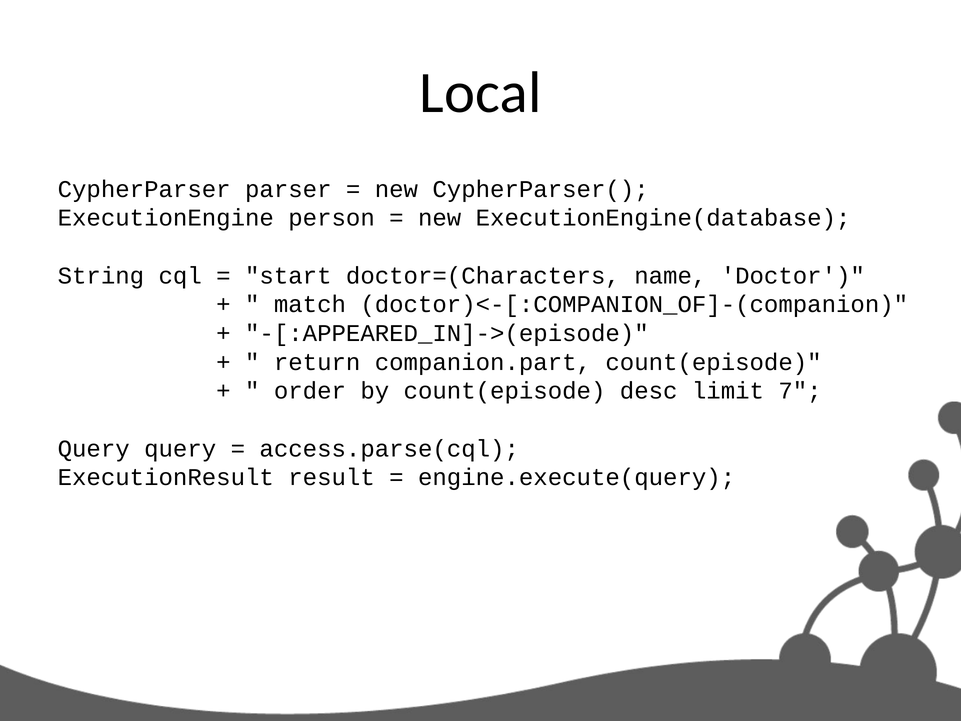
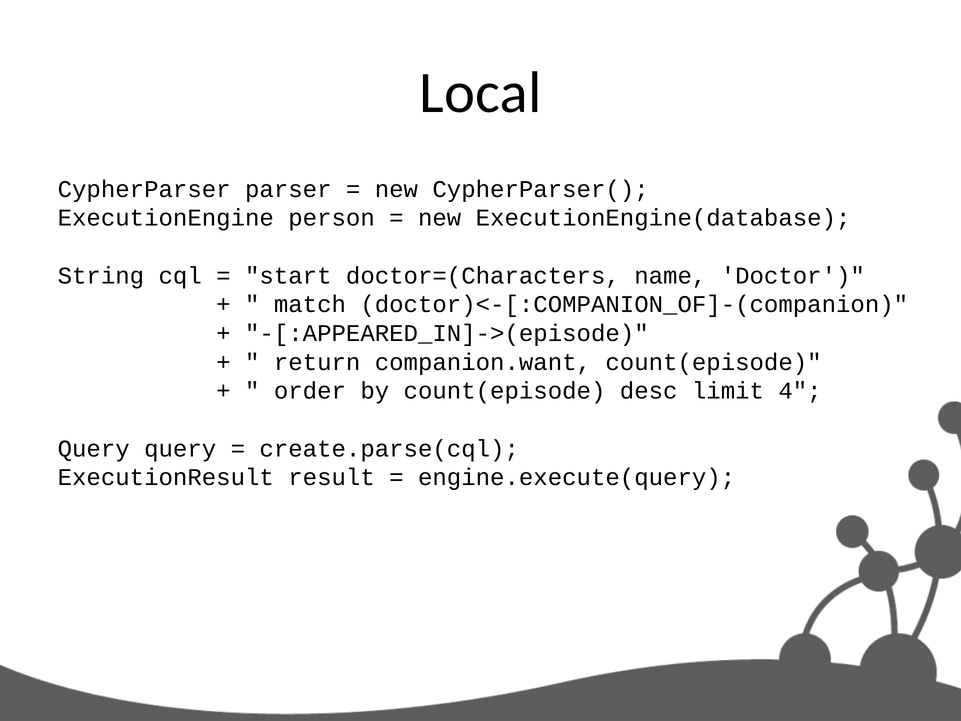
companion.part: companion.part -> companion.want
7: 7 -> 4
access.parse(cql: access.parse(cql -> create.parse(cql
